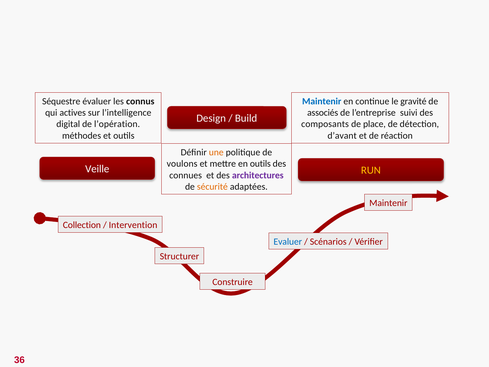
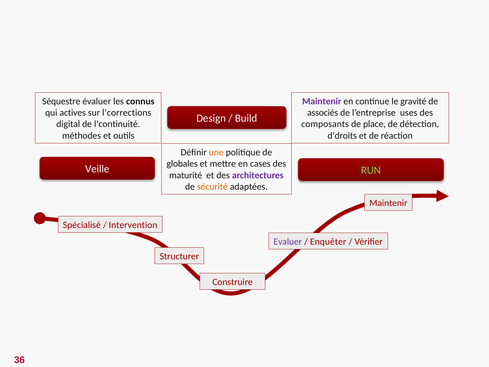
Maintenir at (322, 101) colour: blue -> purple
l’intelligence: l’intelligence -> l’corrections
suivi: suivi -> uses
l’opération: l’opération -> l’continuité
d’avant: d’avant -> d’droits
voulons: voulons -> globales
en outils: outils -> cases
RUN colour: yellow -> light green
connues: connues -> maturité
Collection: Collection -> Spécialisé
Evaluer colour: blue -> purple
Scénarios: Scénarios -> Enquêter
